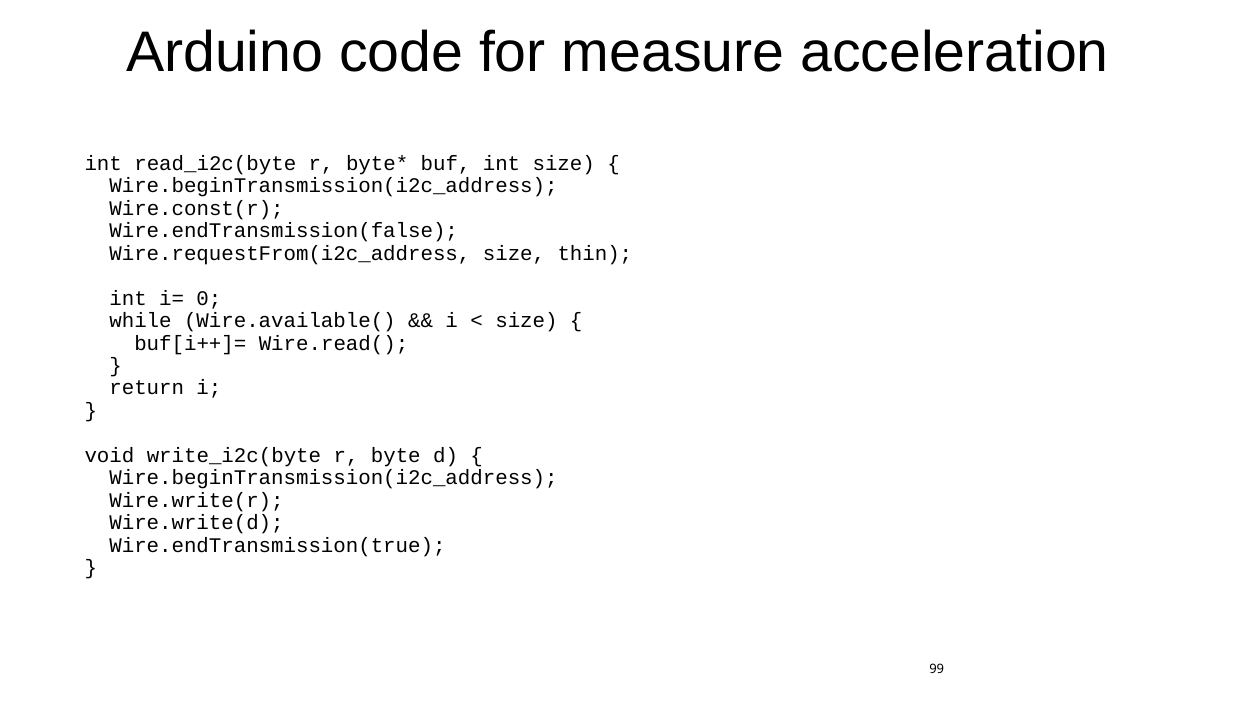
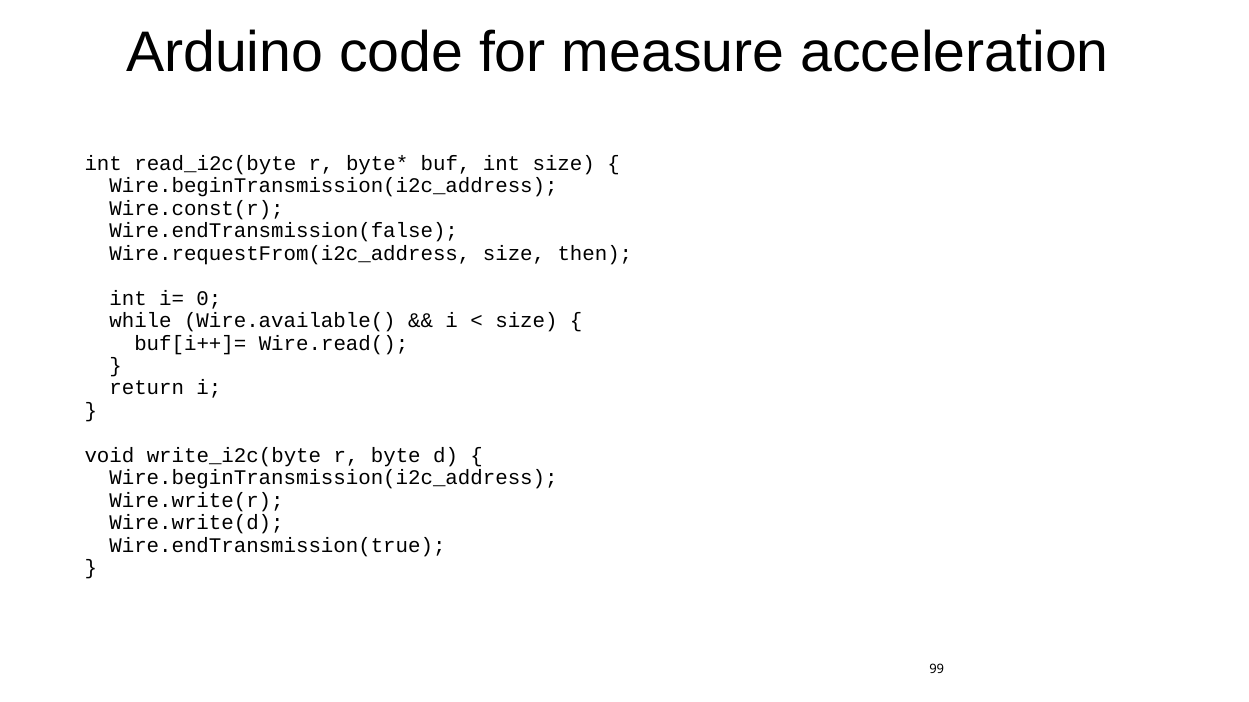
thin: thin -> then
